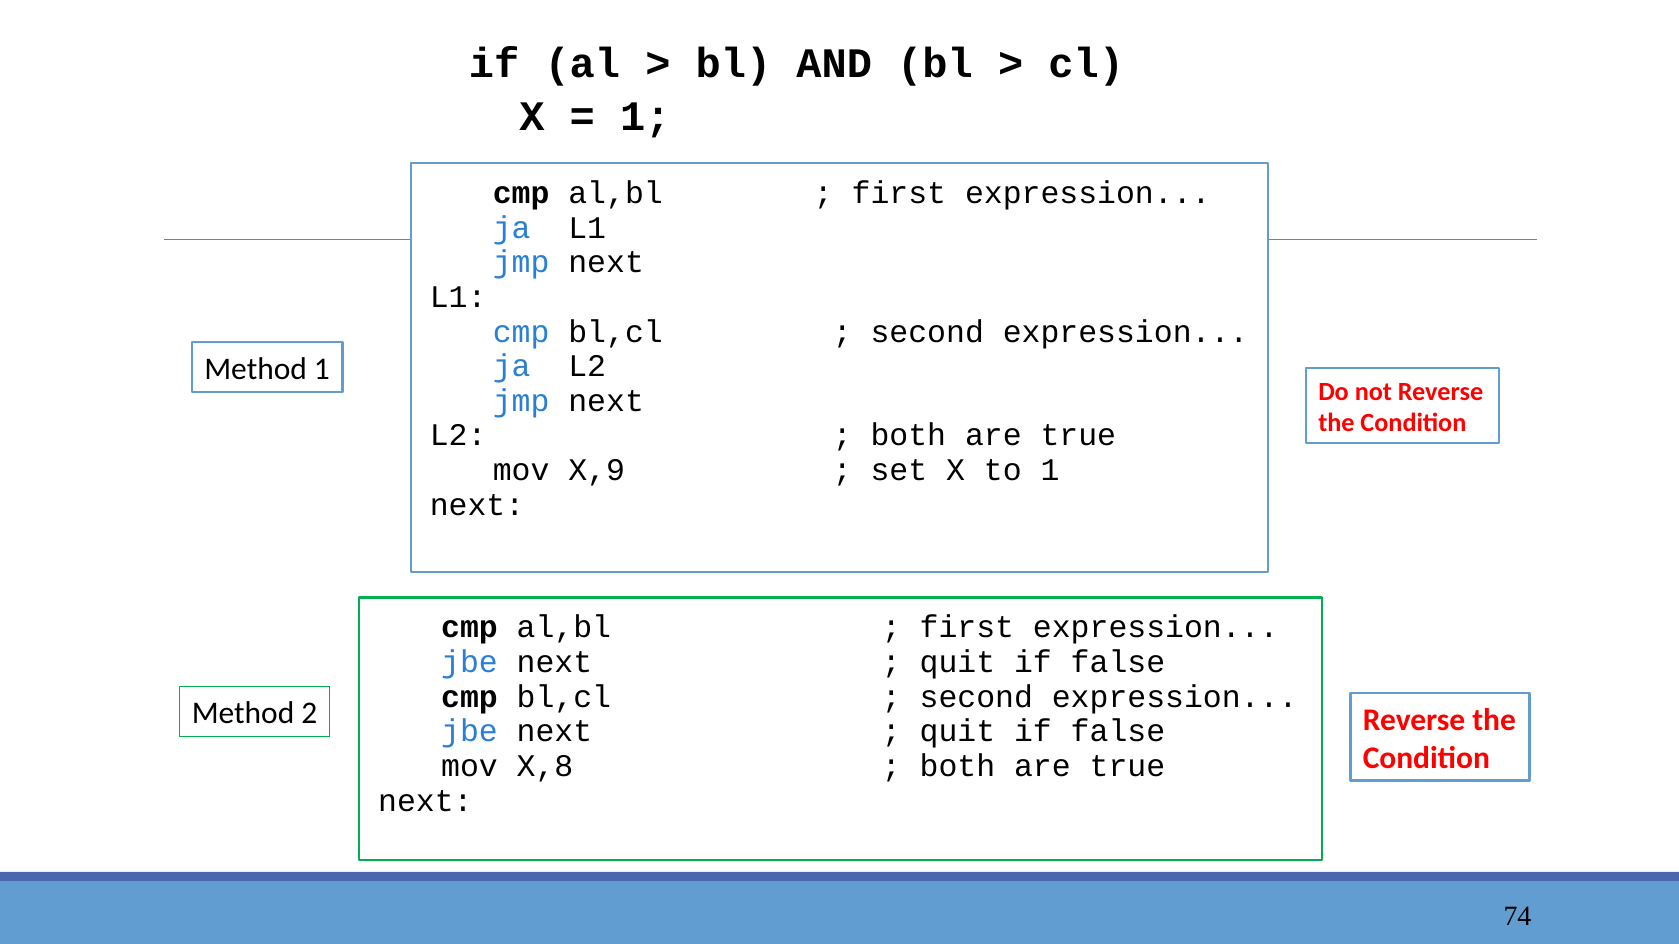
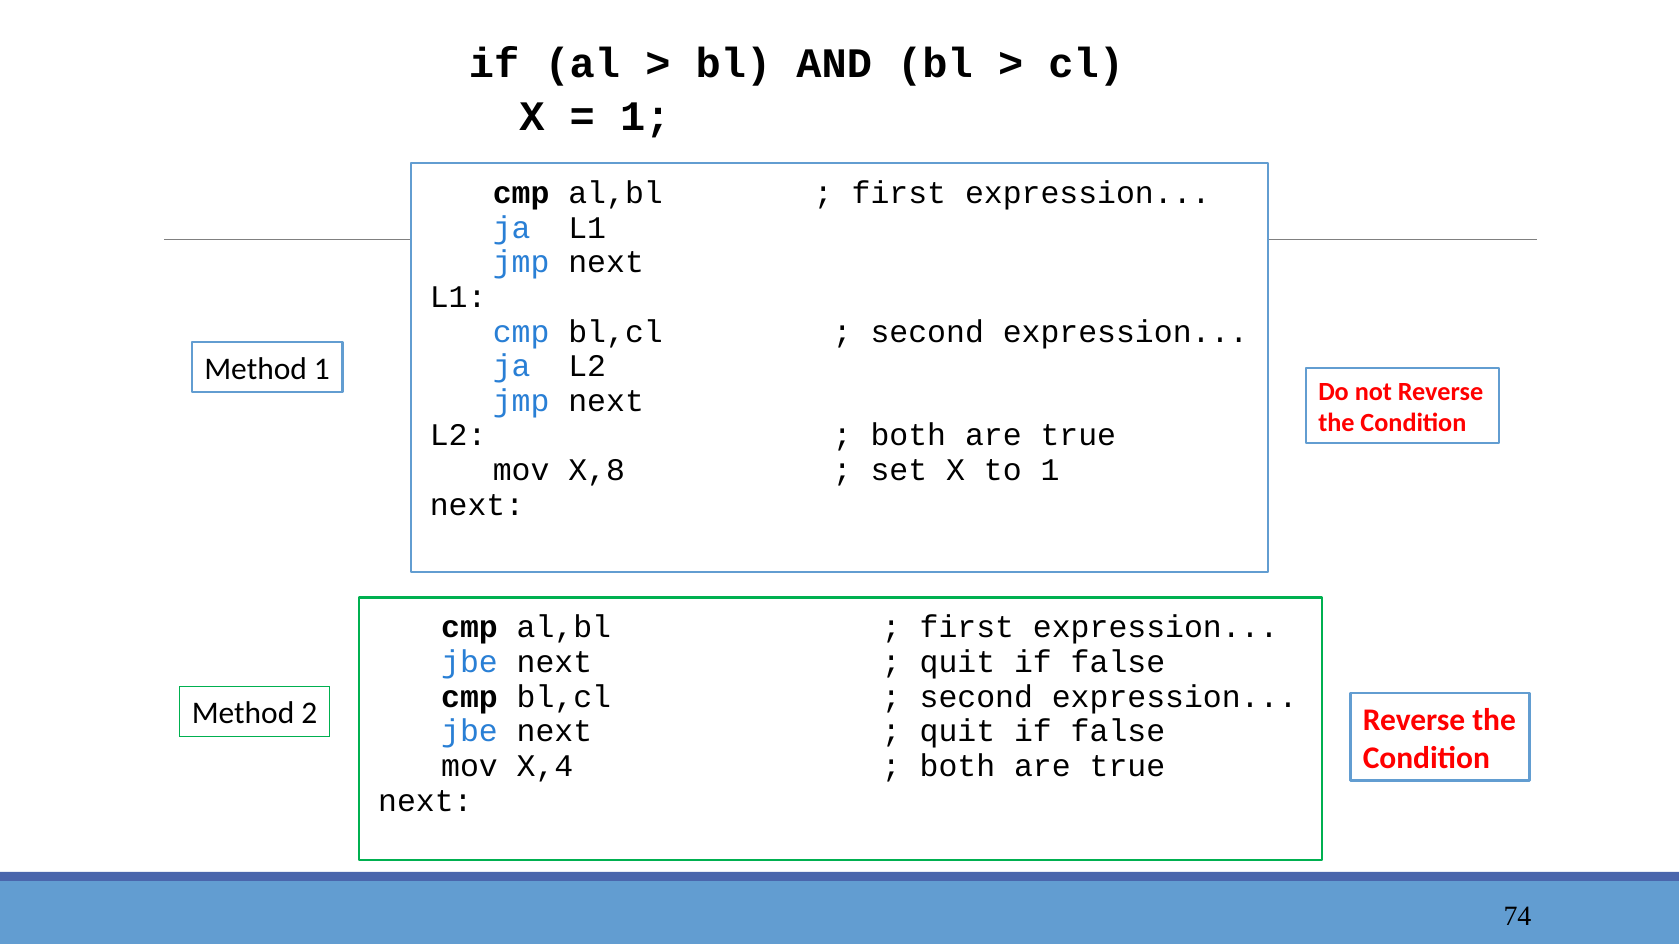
X,9: X,9 -> X,8
X,8: X,8 -> X,4
